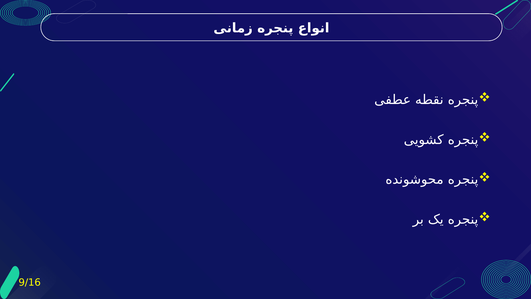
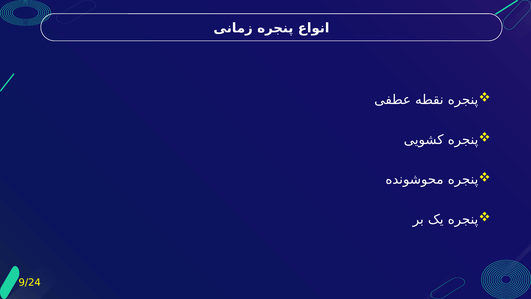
9/16: 9/16 -> 9/24
